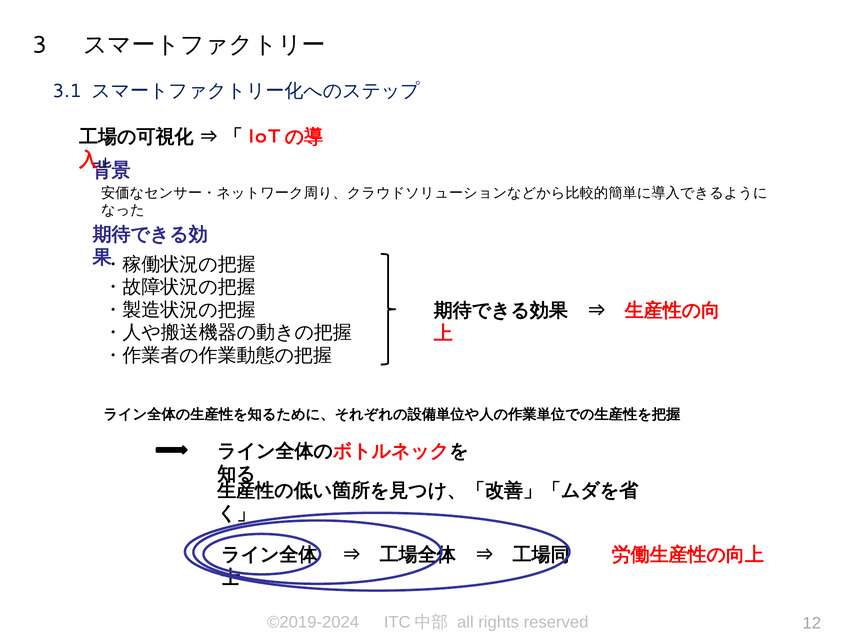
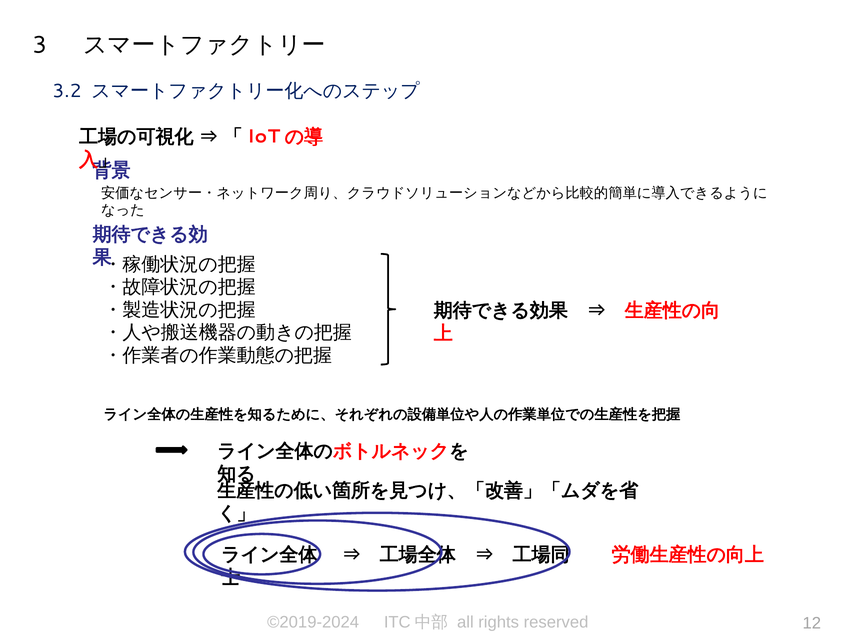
3.1: 3.1 -> 3.2
